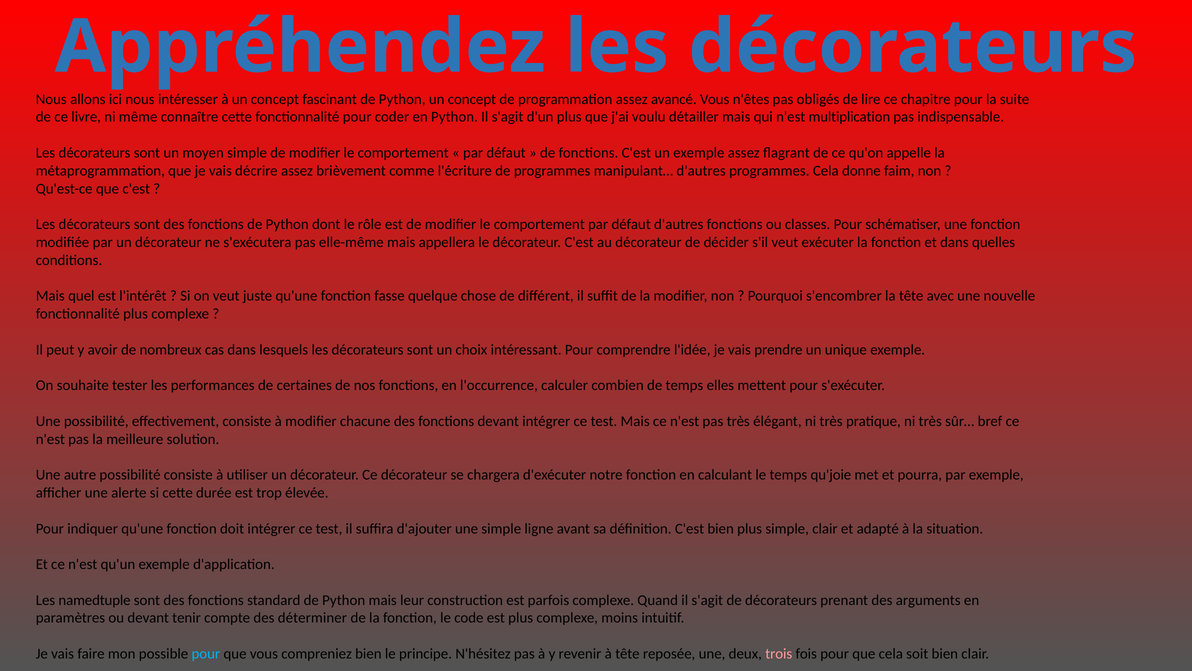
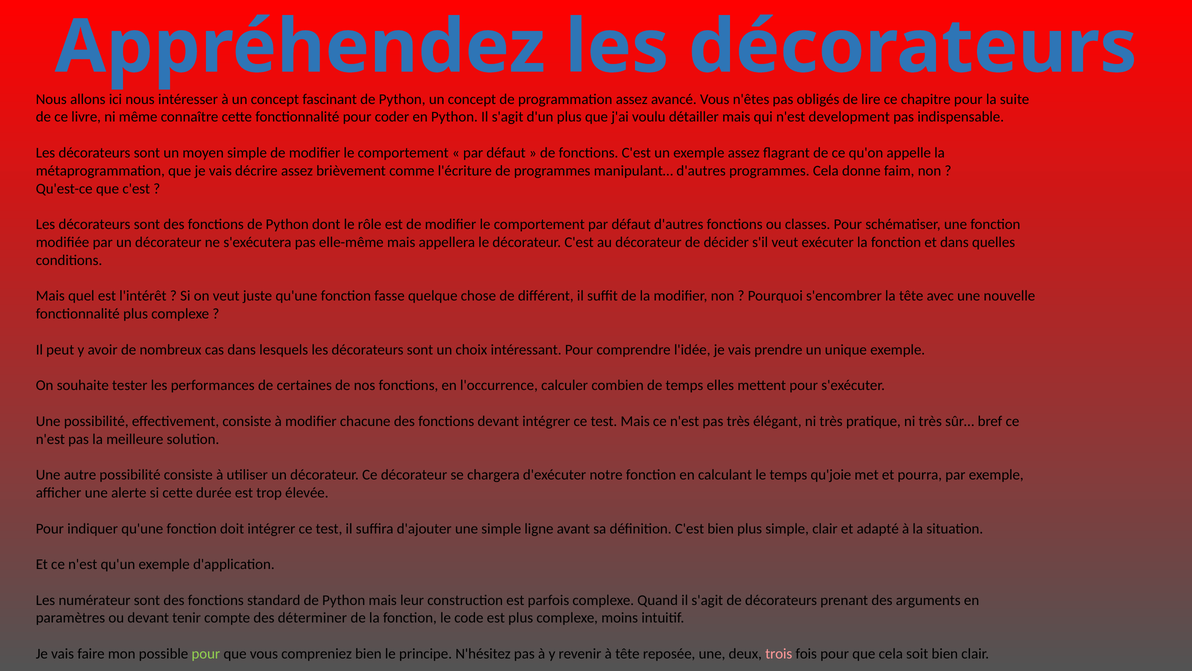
multiplication: multiplication -> development
namedtuple: namedtuple -> numérateur
pour at (206, 653) colour: light blue -> light green
